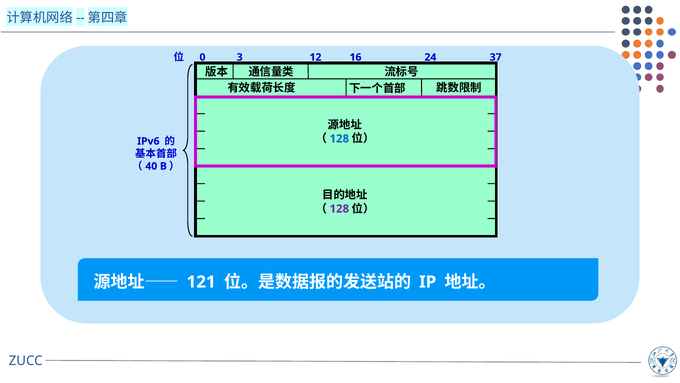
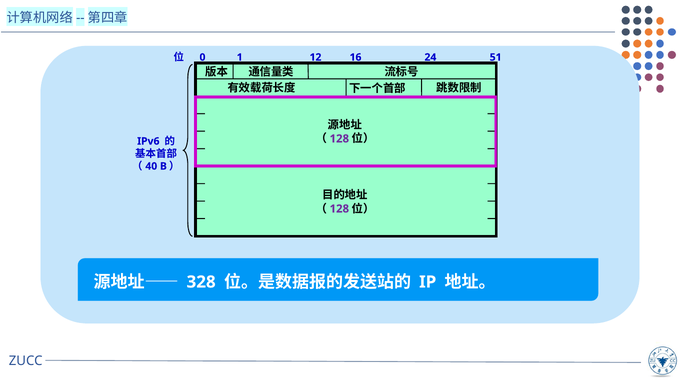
3: 3 -> 1
37: 37 -> 51
128 at (339, 139) colour: blue -> purple
121: 121 -> 328
